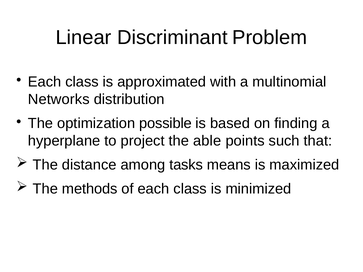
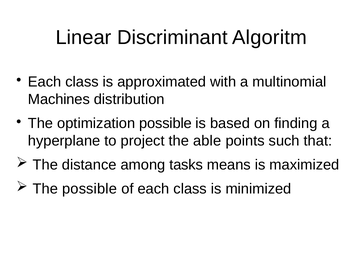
Problem: Problem -> Algoritm
Networks: Networks -> Machines
The methods: methods -> possible
